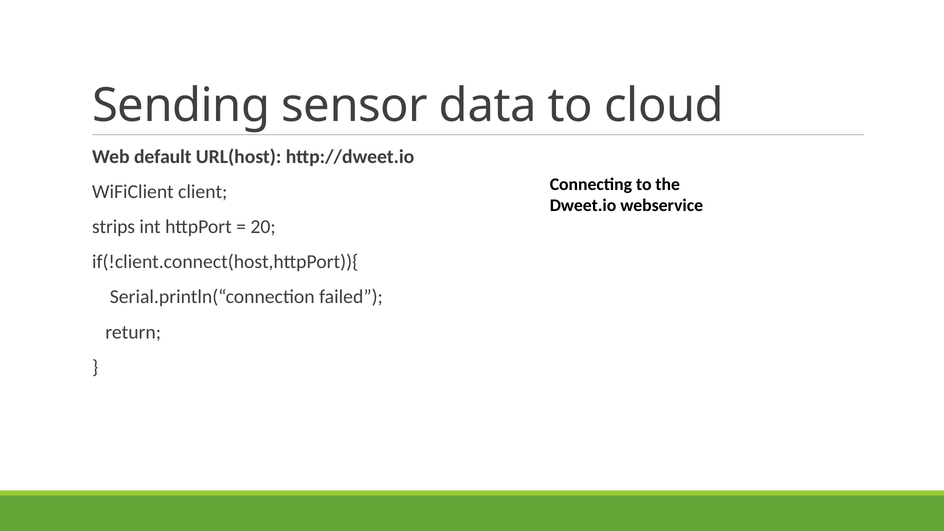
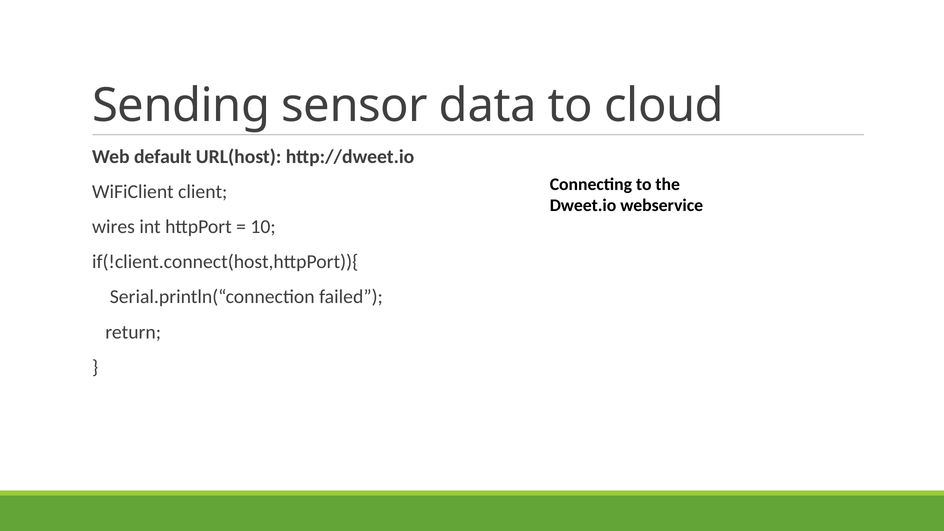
strips: strips -> wires
20: 20 -> 10
